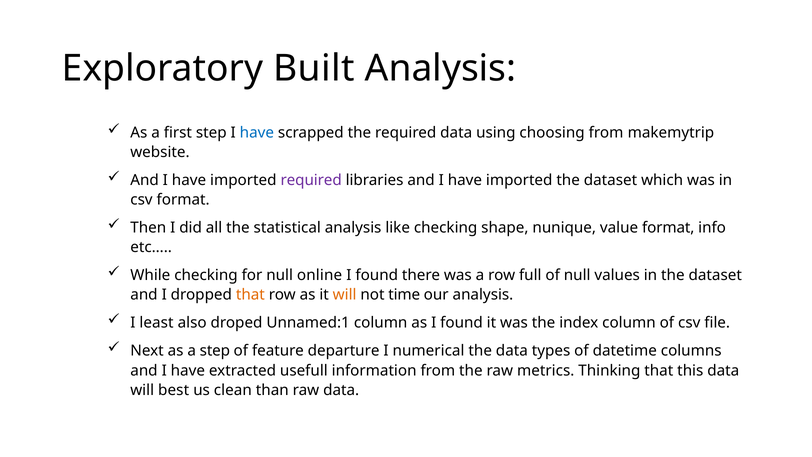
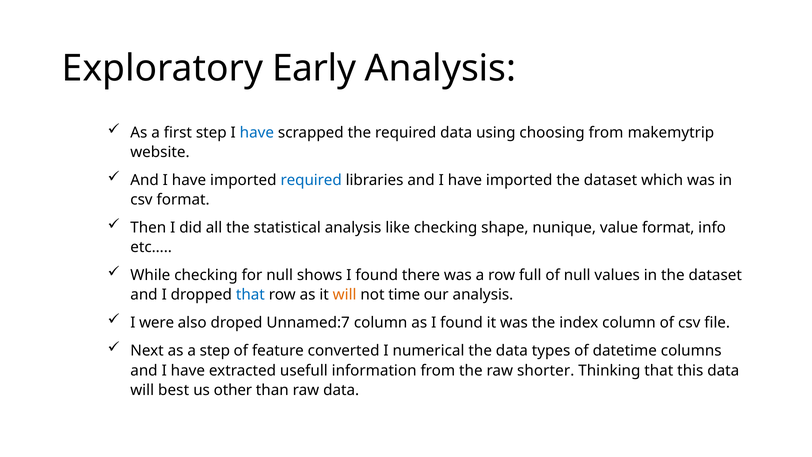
Built: Built -> Early
required at (311, 180) colour: purple -> blue
online: online -> shows
that at (250, 295) colour: orange -> blue
least: least -> were
Unnamed:1: Unnamed:1 -> Unnamed:7
departure: departure -> converted
metrics: metrics -> shorter
clean: clean -> other
